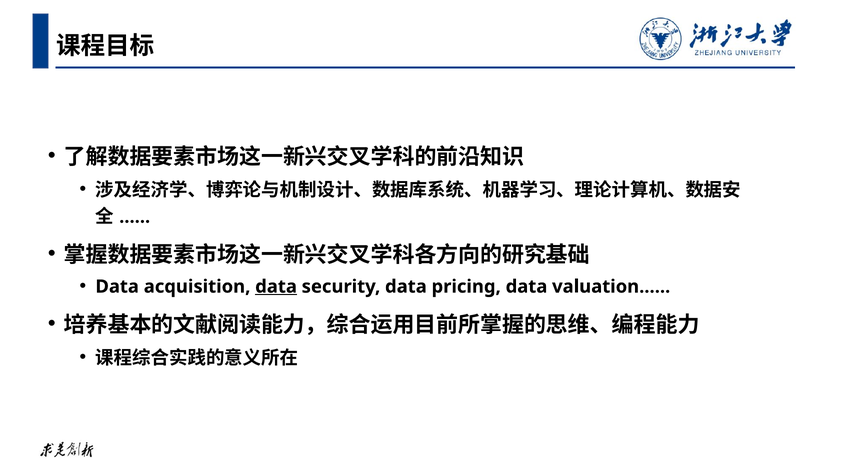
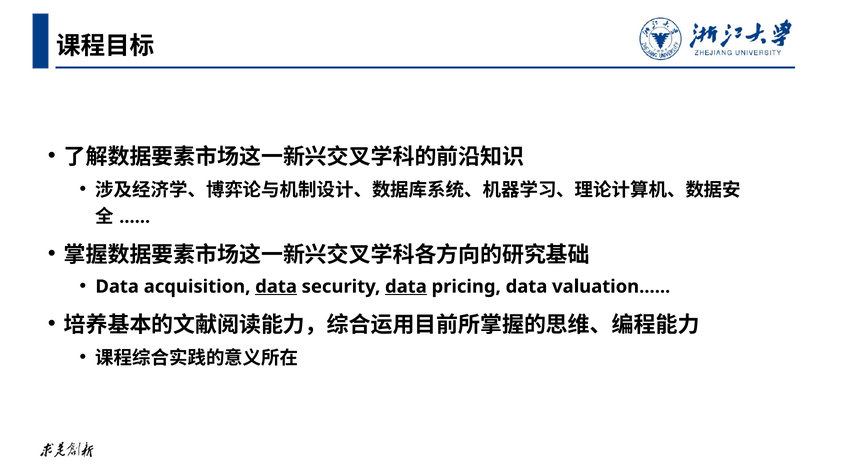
data at (406, 287) underline: none -> present
